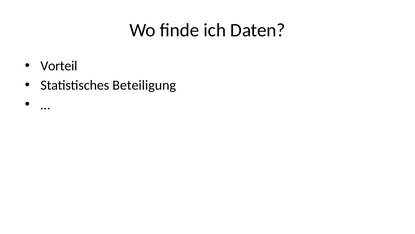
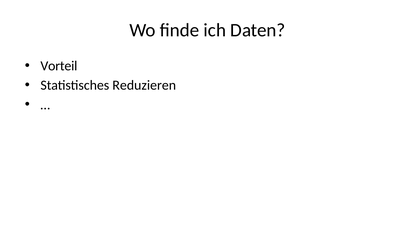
Beteiligung: Beteiligung -> Reduzieren
